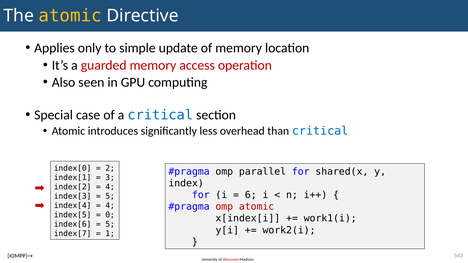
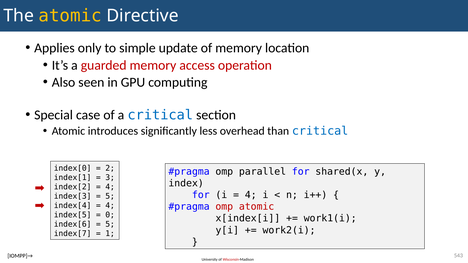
6 at (251, 195): 6 -> 4
